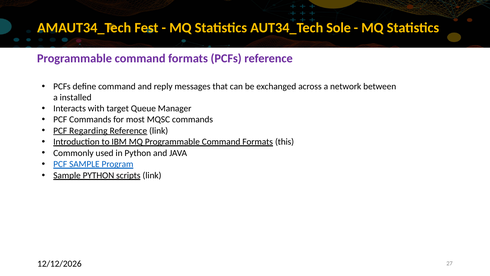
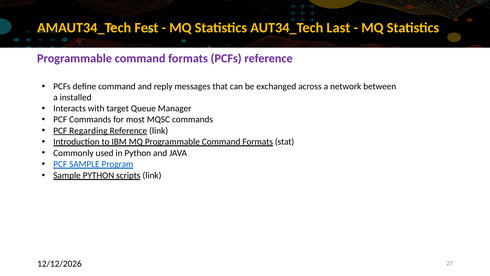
Sole: Sole -> Last
this: this -> stat
